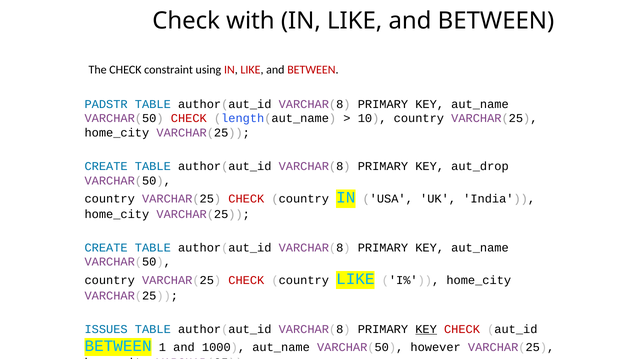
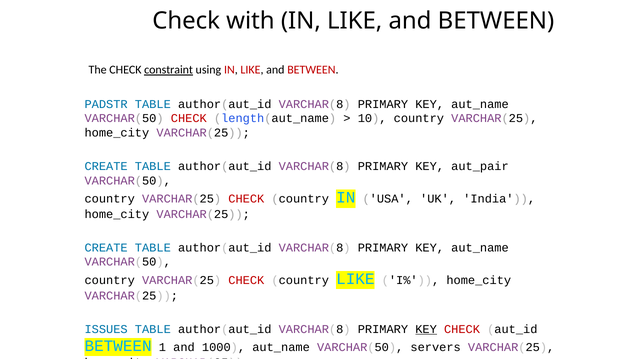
constraint underline: none -> present
aut_drop: aut_drop -> aut_pair
however: however -> servers
